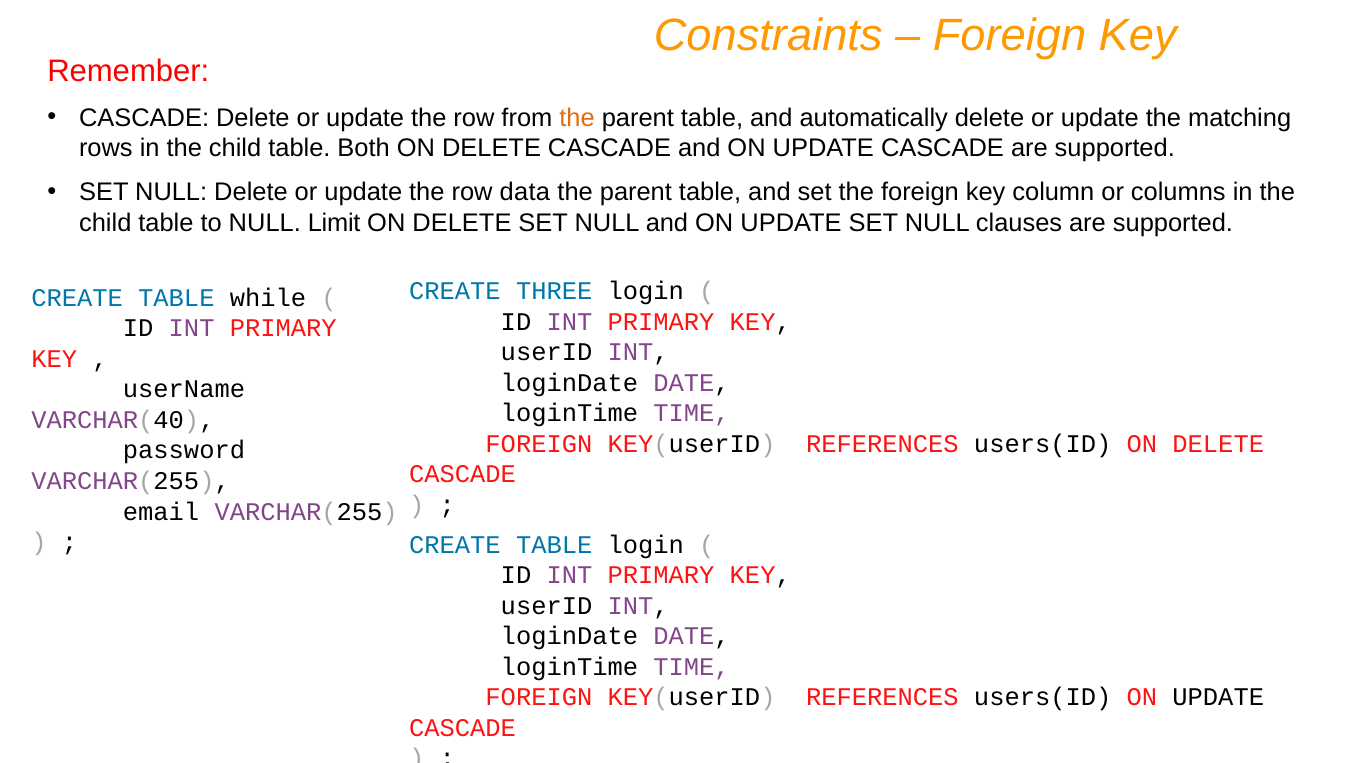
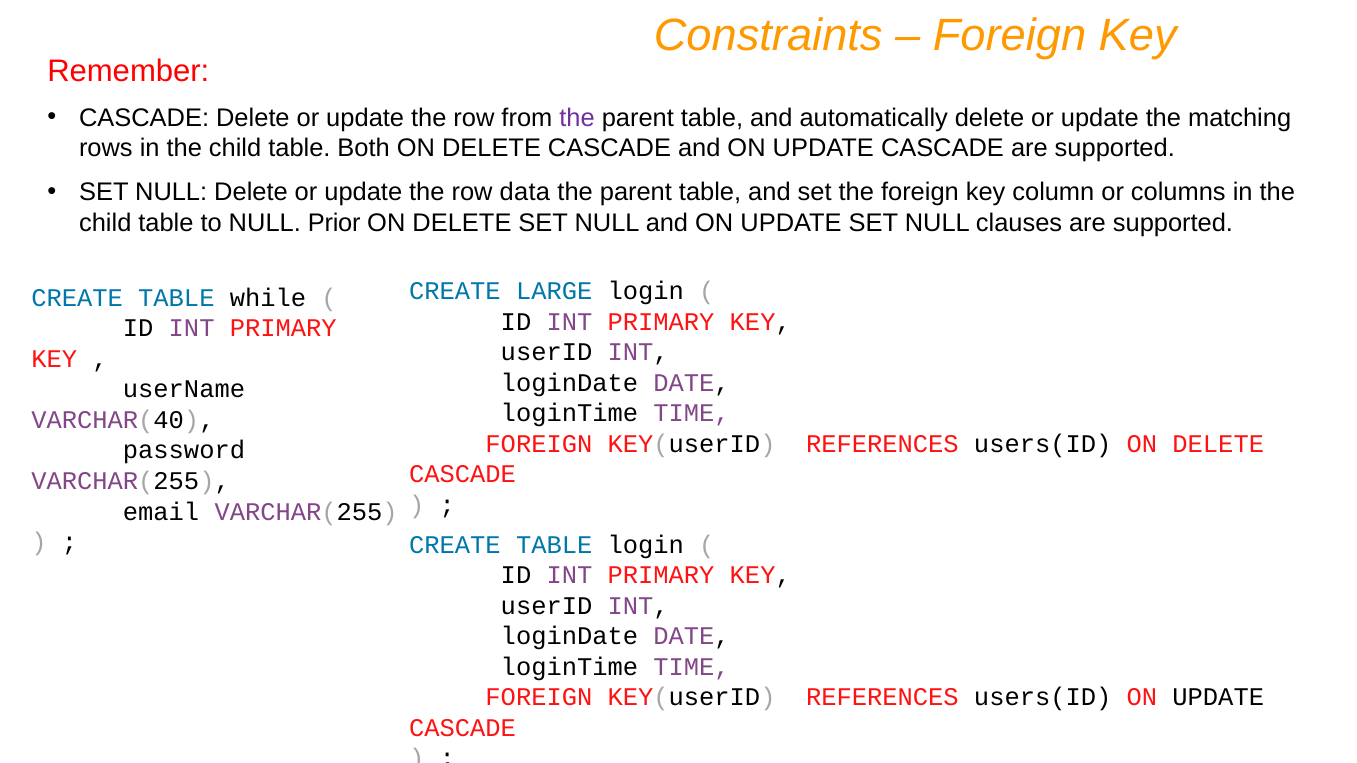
the at (577, 118) colour: orange -> purple
Limit: Limit -> Prior
THREE: THREE -> LARGE
